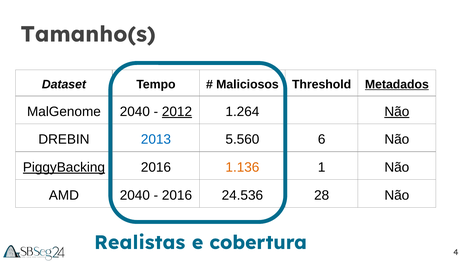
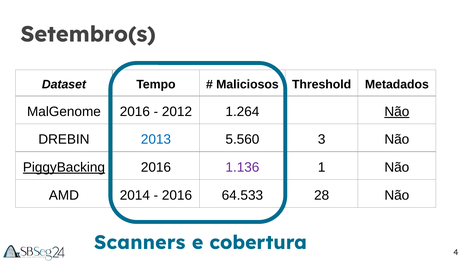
Tamanho(s: Tamanho(s -> Setembro(s
Metadados underline: present -> none
MalGenome 2040: 2040 -> 2016
2012 underline: present -> none
6: 6 -> 3
1.136 colour: orange -> purple
AMD 2040: 2040 -> 2014
24.536: 24.536 -> 64.533
Realistas: Realistas -> Scanners
